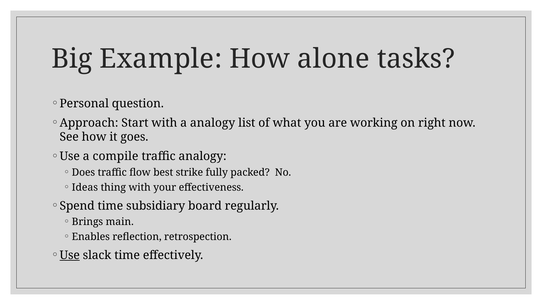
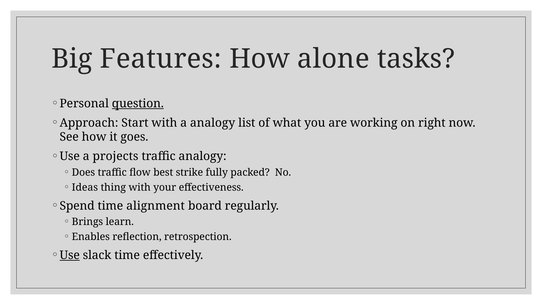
Example: Example -> Features
question underline: none -> present
compile: compile -> projects
subsidiary: subsidiary -> alignment
main: main -> learn
